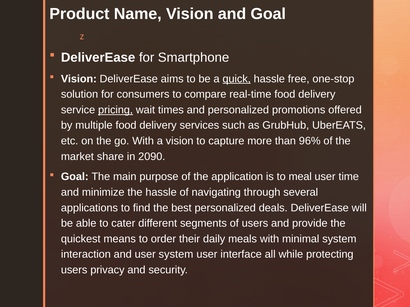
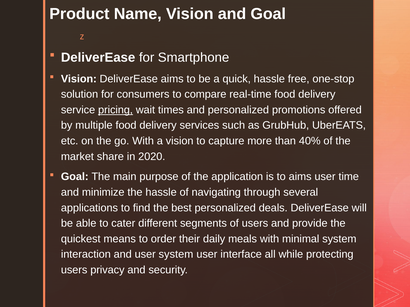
quick underline: present -> none
96%: 96% -> 40%
2090: 2090 -> 2020
to meal: meal -> aims
